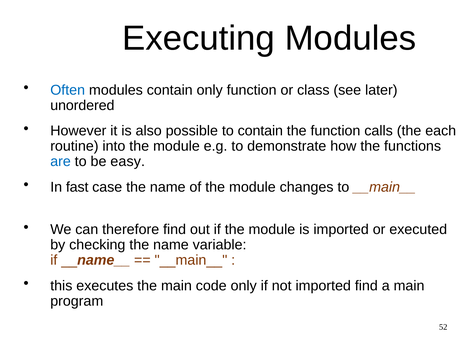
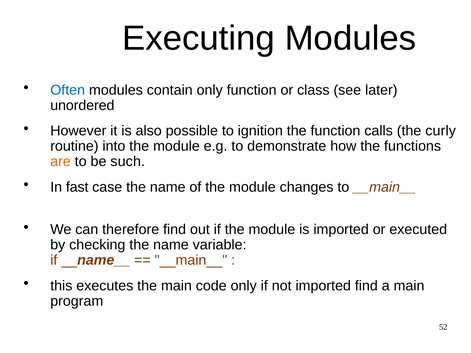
to contain: contain -> ignition
each: each -> curly
are colour: blue -> orange
easy: easy -> such
